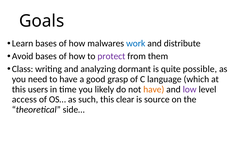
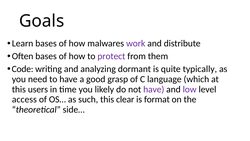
work colour: blue -> purple
Avoid: Avoid -> Often
Class: Class -> Code
possible: possible -> typically
have at (154, 89) colour: orange -> purple
source: source -> format
